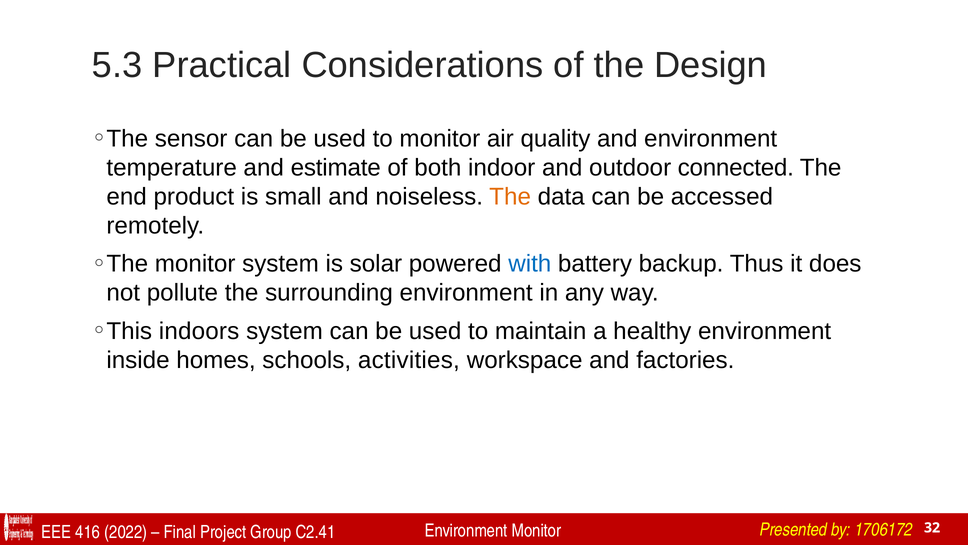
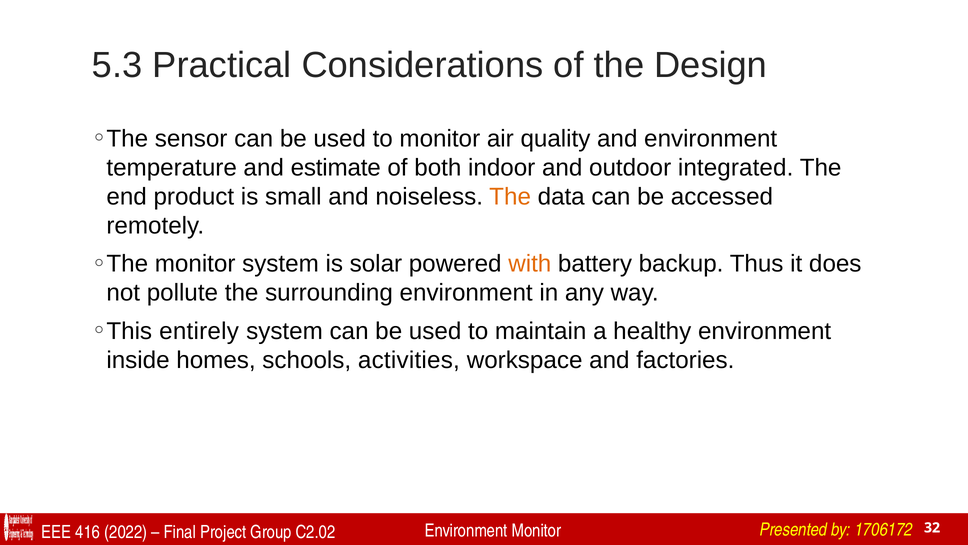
connected: connected -> integrated
with colour: blue -> orange
indoors: indoors -> entirely
C2.41: C2.41 -> C2.02
